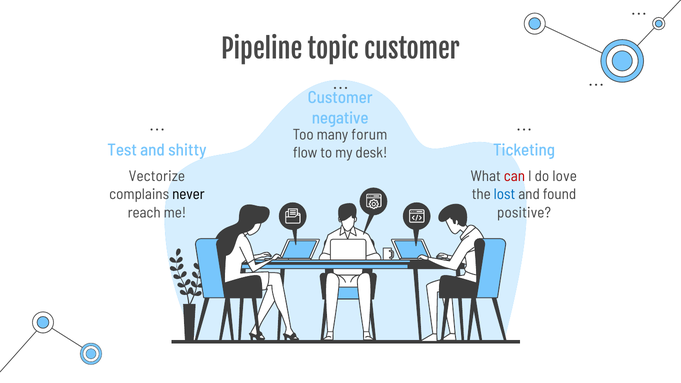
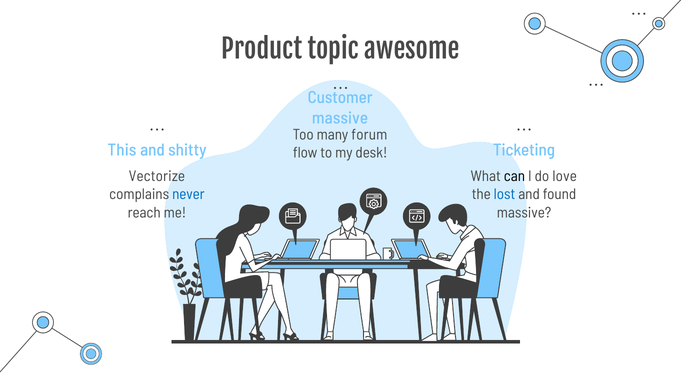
Pipeline: Pipeline -> Product
topic customer: customer -> awesome
negative at (340, 118): negative -> massive
Test: Test -> This
can colour: red -> black
never colour: black -> blue
positive at (524, 213): positive -> massive
